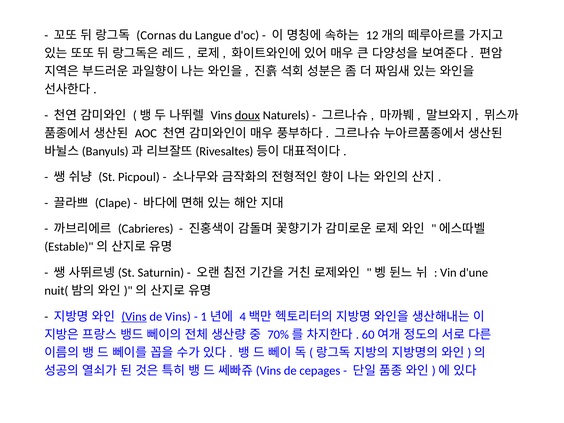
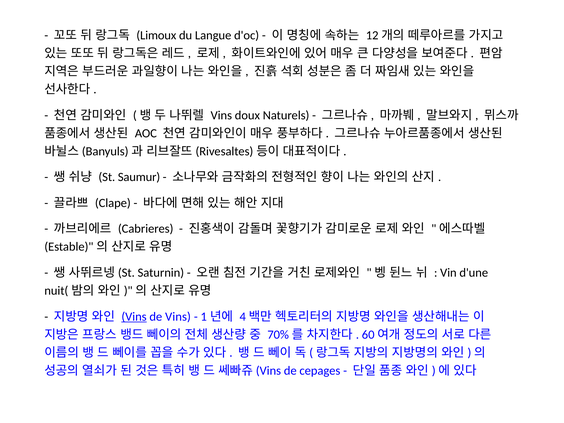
Cornas: Cornas -> Limoux
doux underline: present -> none
Picpoul: Picpoul -> Saumur
